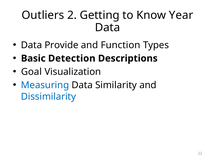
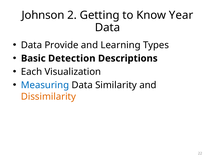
Outliers: Outliers -> Johnson
Function: Function -> Learning
Goal: Goal -> Each
Dissimilarity colour: blue -> orange
